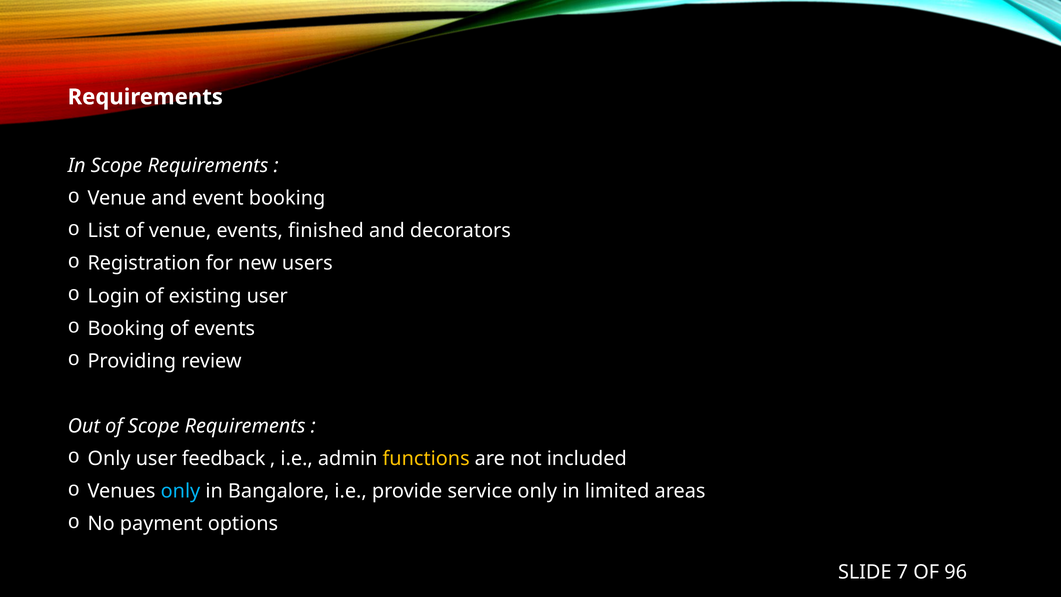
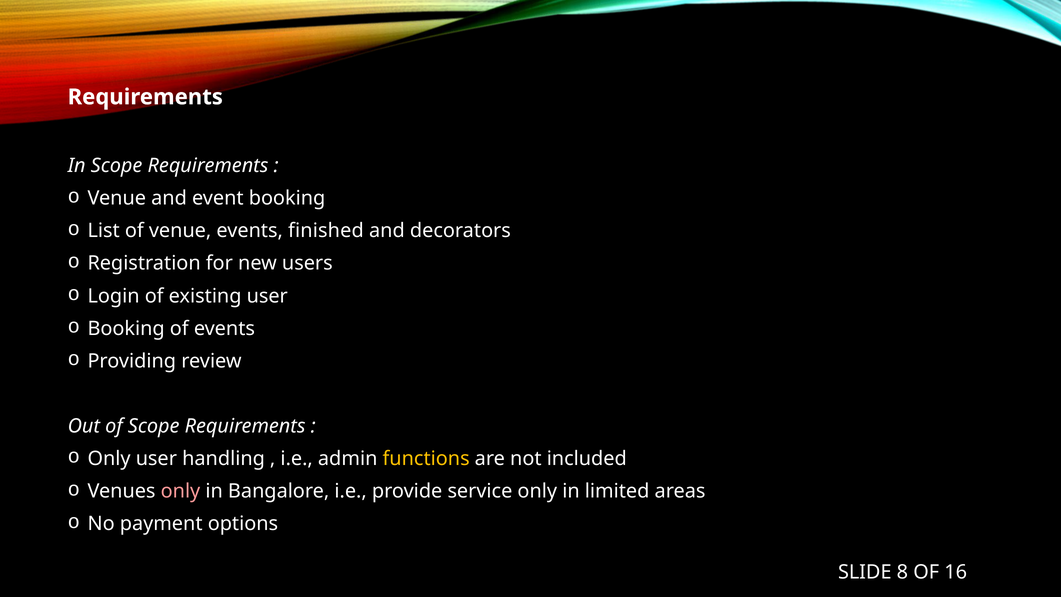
feedback: feedback -> handling
only at (180, 491) colour: light blue -> pink
7: 7 -> 8
96: 96 -> 16
